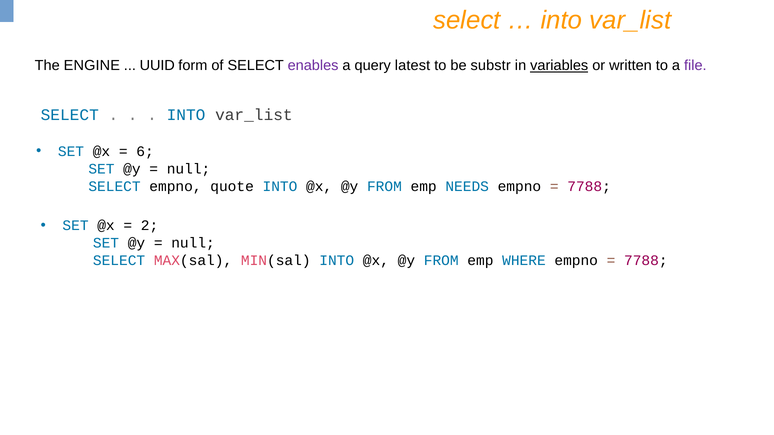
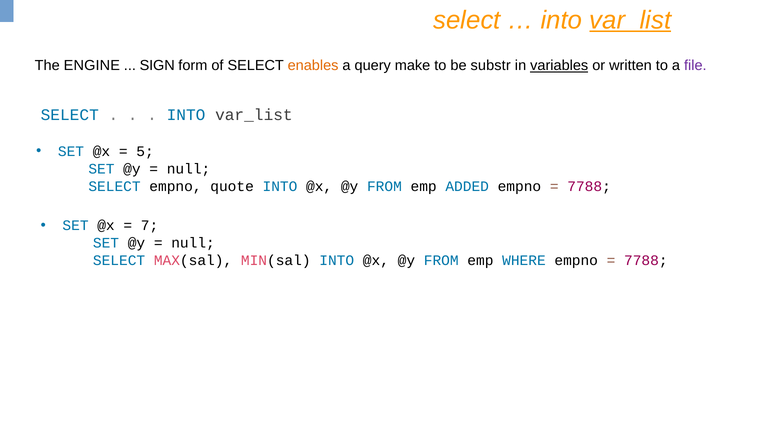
var_list at (630, 20) underline: none -> present
UUID: UUID -> SIGN
enables colour: purple -> orange
latest: latest -> make
6: 6 -> 5
NEEDS: NEEDS -> ADDED
2: 2 -> 7
